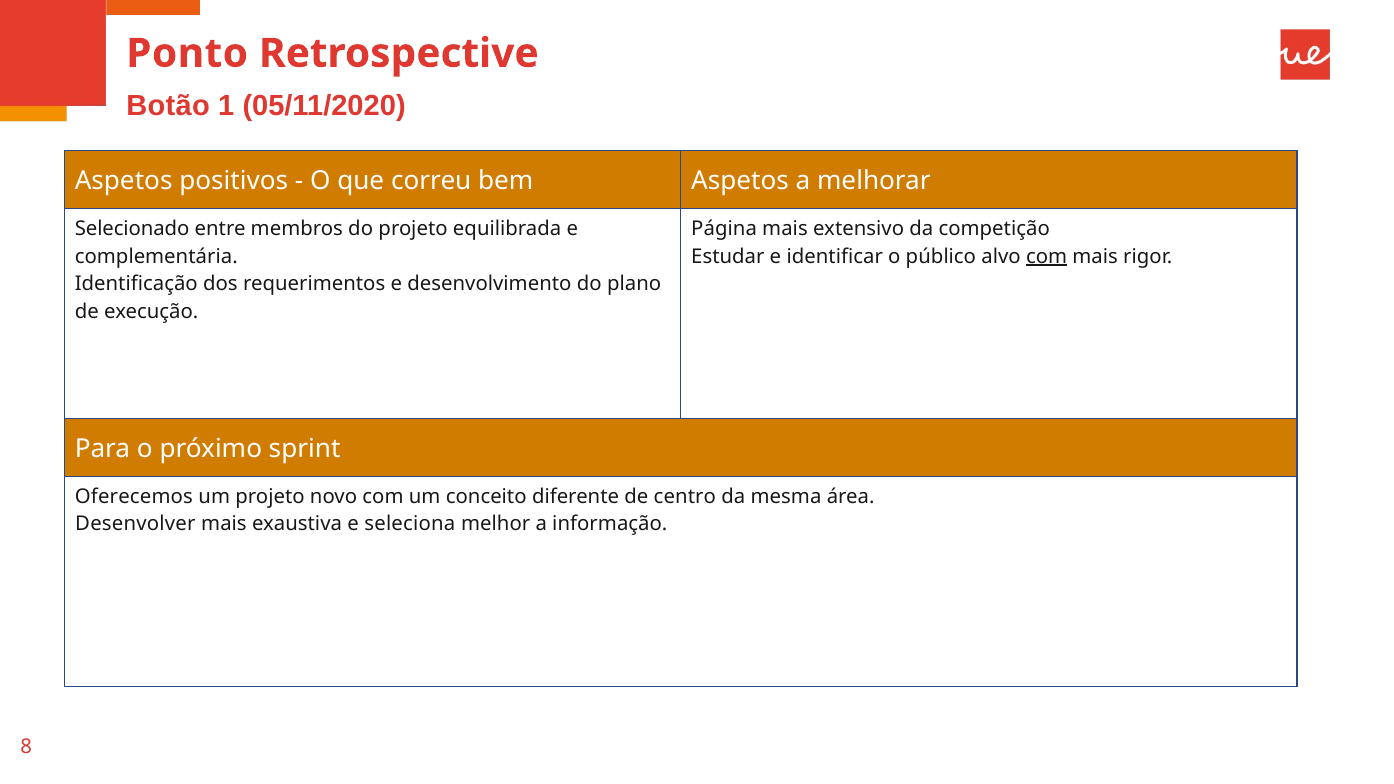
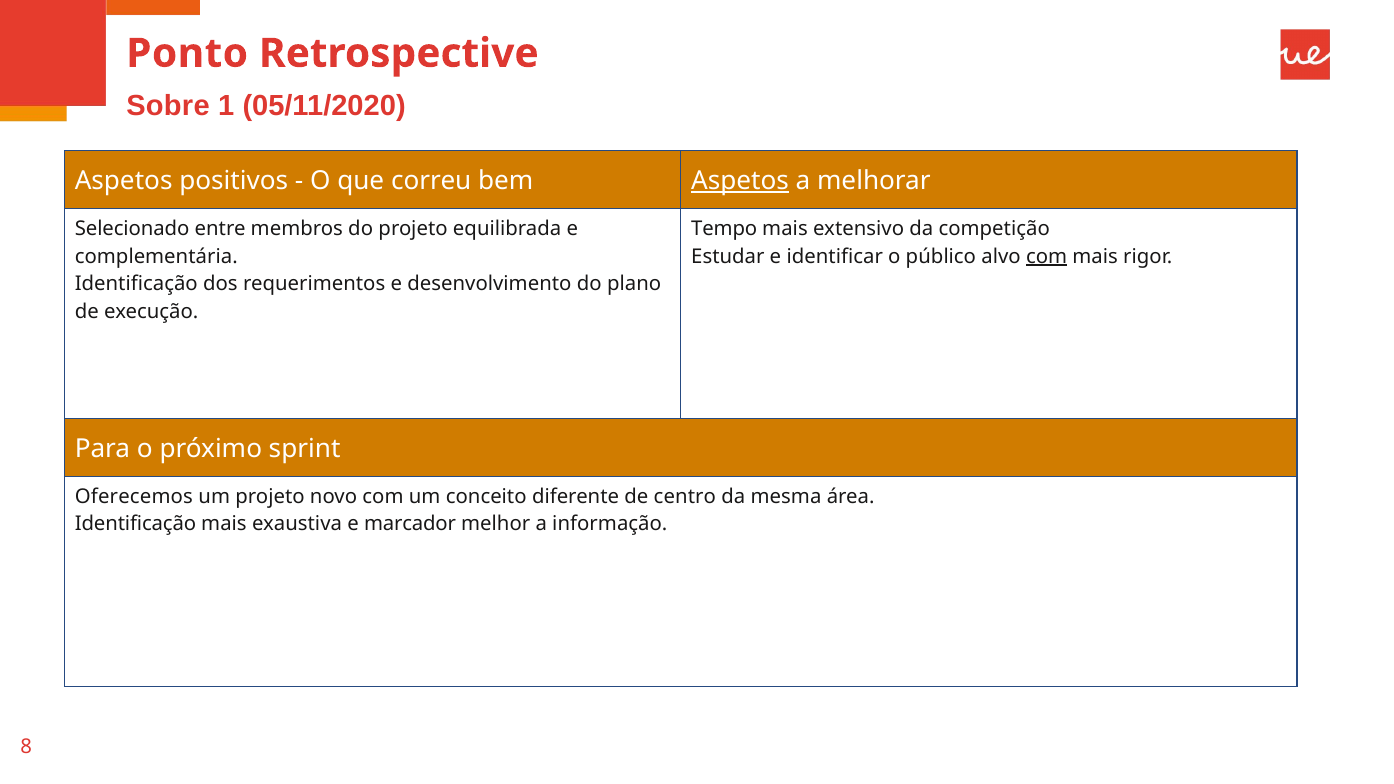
Botão: Botão -> Sobre
Aspetos at (740, 181) underline: none -> present
Página: Página -> Tempo
Desenvolver at (135, 524): Desenvolver -> Identificação
seleciona: seleciona -> marcador
